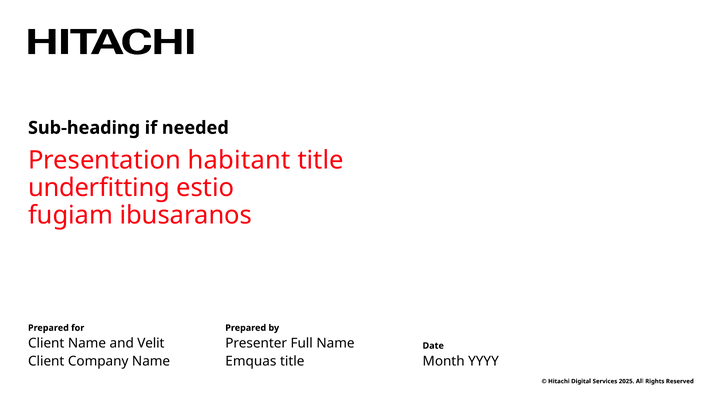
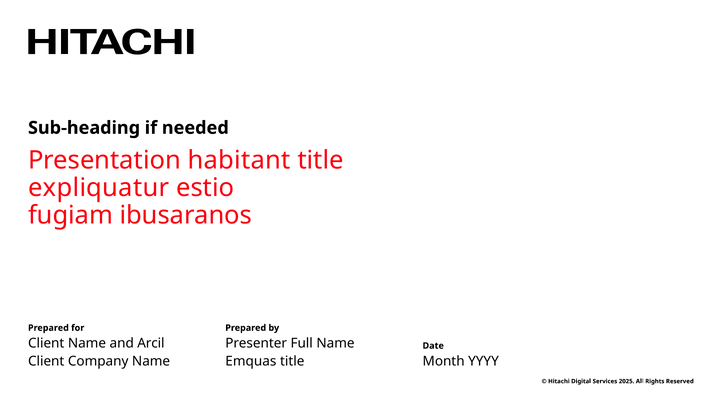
underfitting: underfitting -> expliquatur
Velit: Velit -> Arcil
